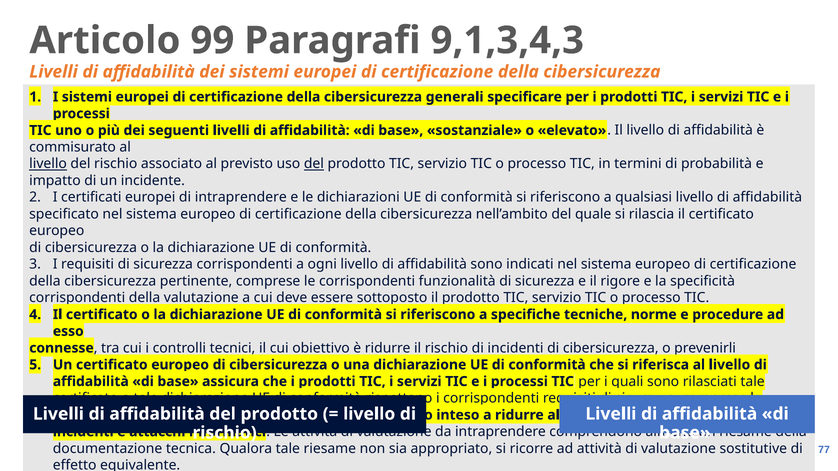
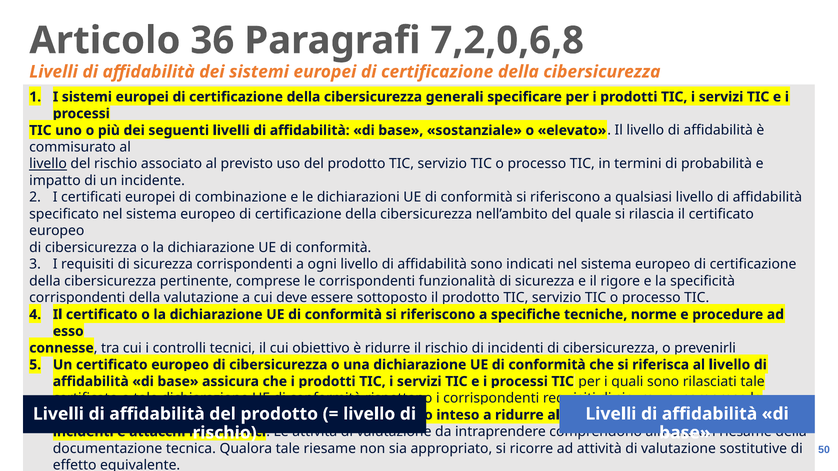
99: 99 -> 36
9,1,3,4,3: 9,1,3,4,3 -> 7,2,0,6,8
del at (314, 164) underline: present -> none
di intraprendere: intraprendere -> combinazione
77: 77 -> 50
